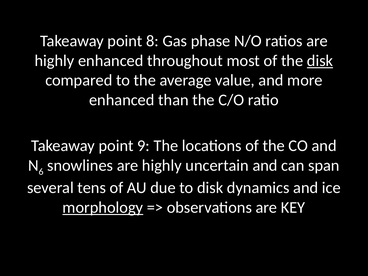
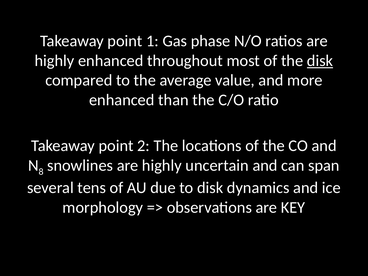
8: 8 -> 1
9: 9 -> 2
6: 6 -> 8
morphology underline: present -> none
